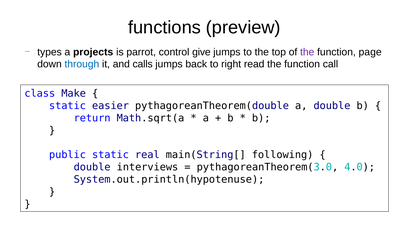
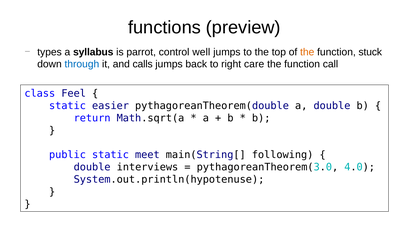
projects: projects -> syllabus
give: give -> well
the at (307, 52) colour: purple -> orange
page: page -> stuck
read: read -> care
Make: Make -> Feel
real: real -> meet
